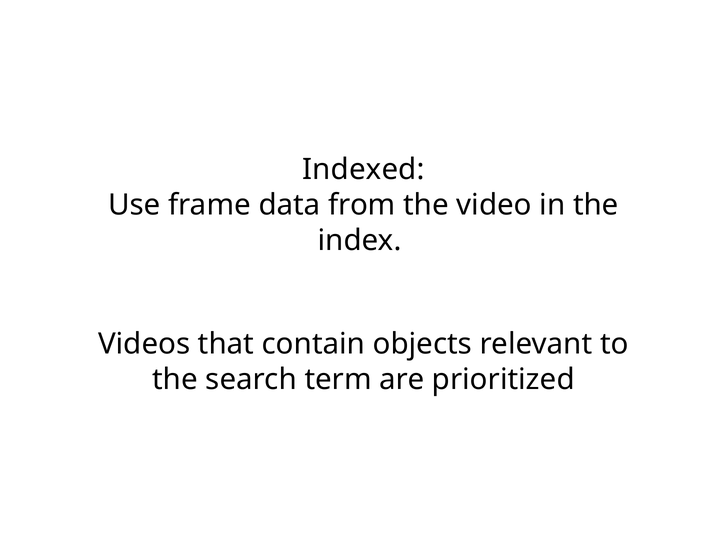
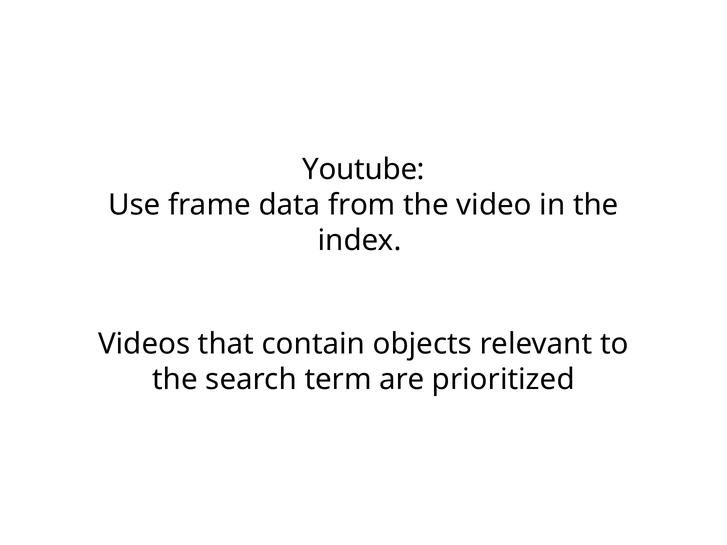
Indexed: Indexed -> Youtube
